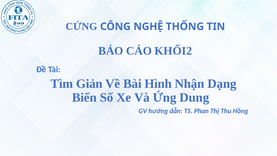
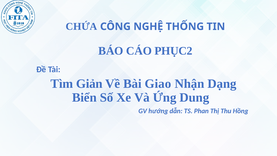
CỨNG: CỨNG -> CHỨA
KHỐI2: KHỐI2 -> PHỤC2
Hình: Hình -> Giao
